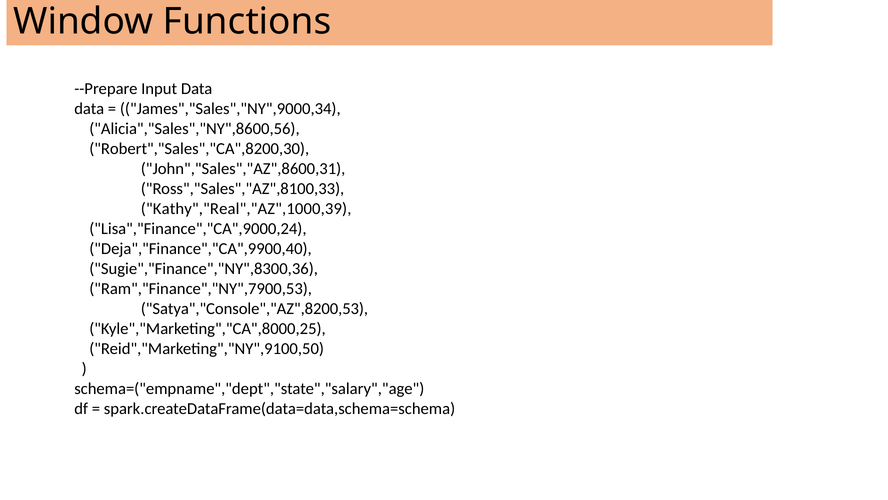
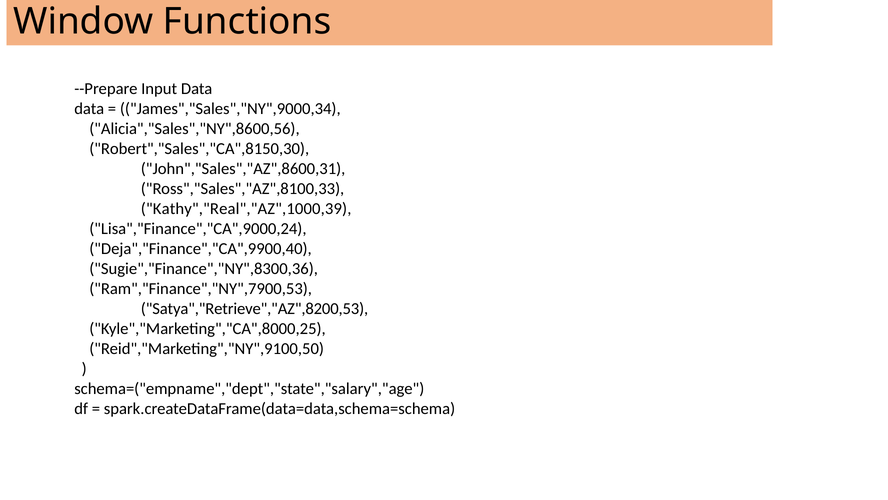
Robert","Sales","CA",8200,30: Robert","Sales","CA",8200,30 -> Robert","Sales","CA",8150,30
Satya","Console","AZ",8200,53: Satya","Console","AZ",8200,53 -> Satya","Retrieve","AZ",8200,53
